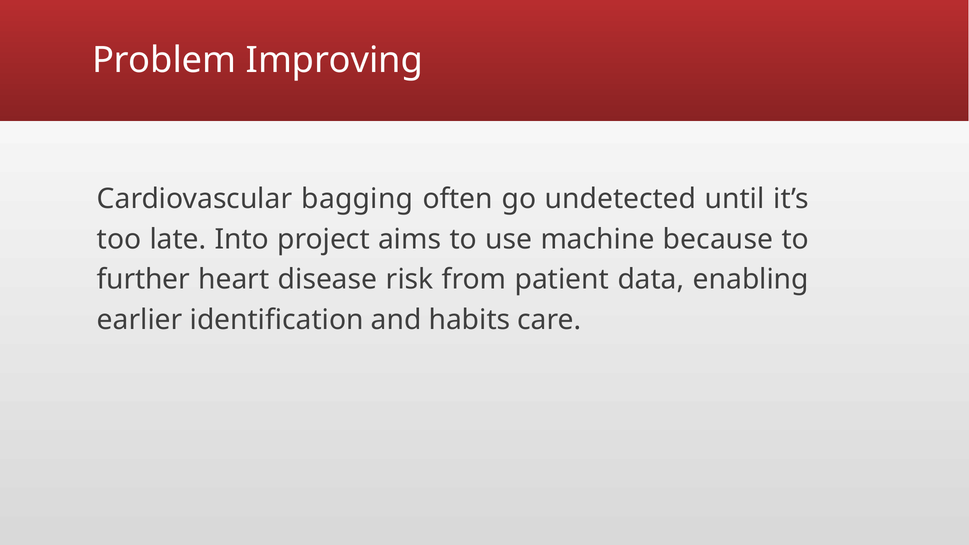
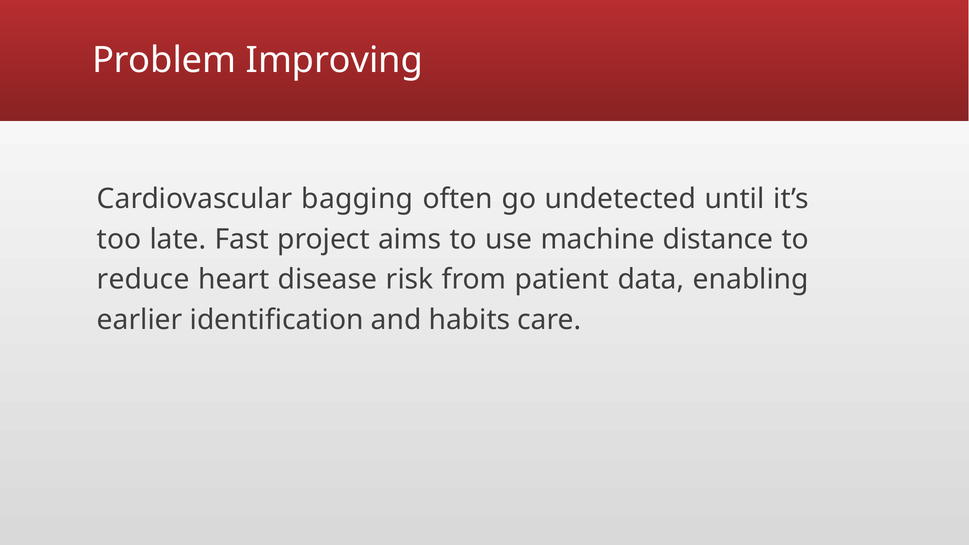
Into: Into -> Fast
because: because -> distance
further: further -> reduce
